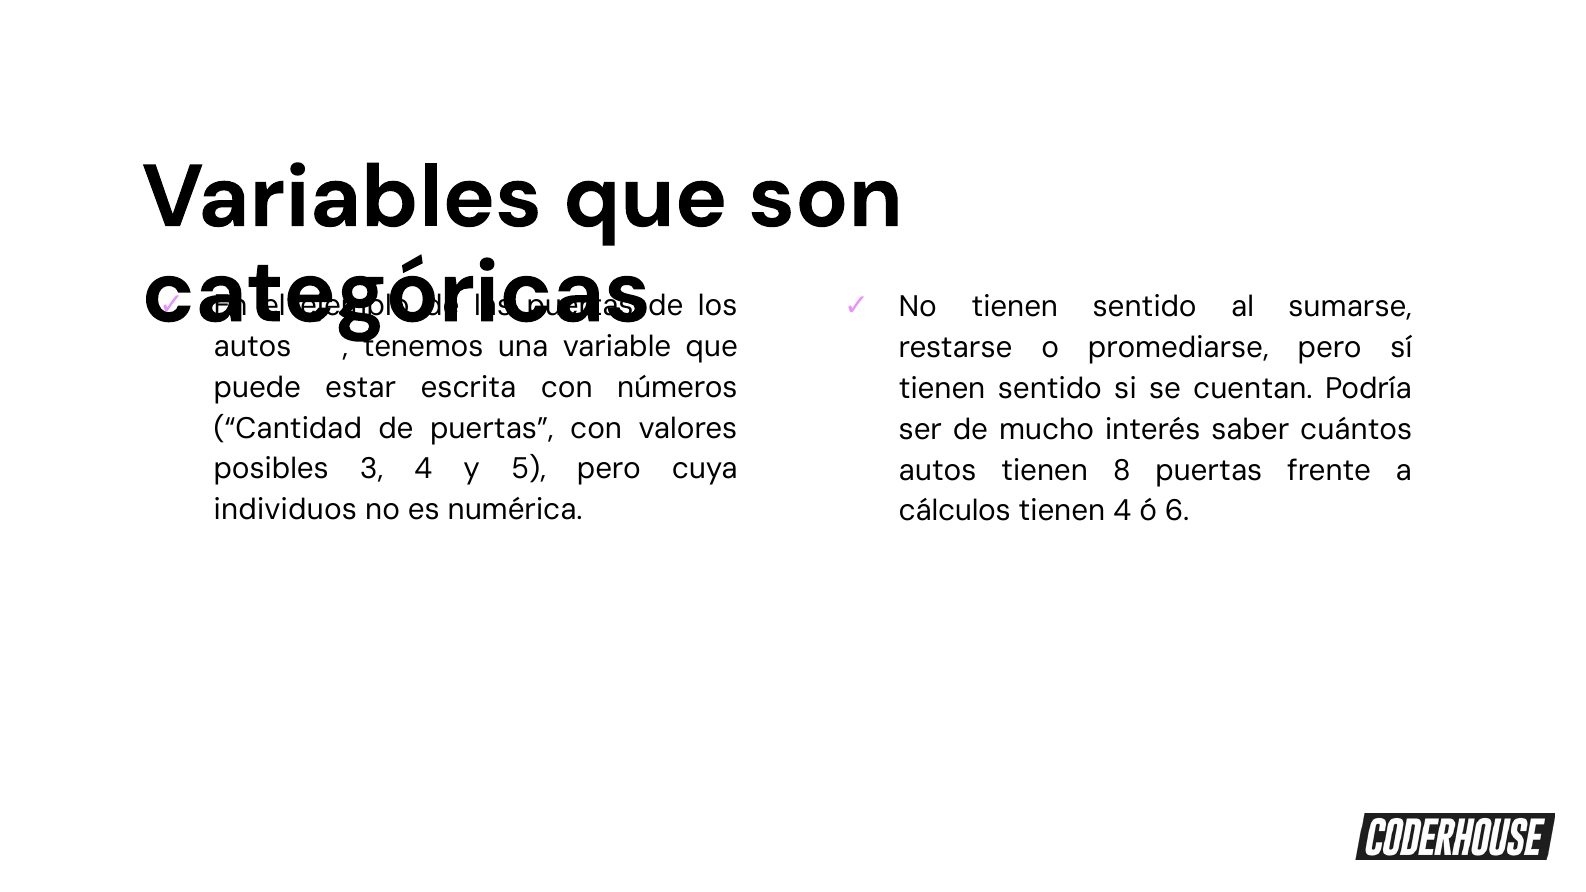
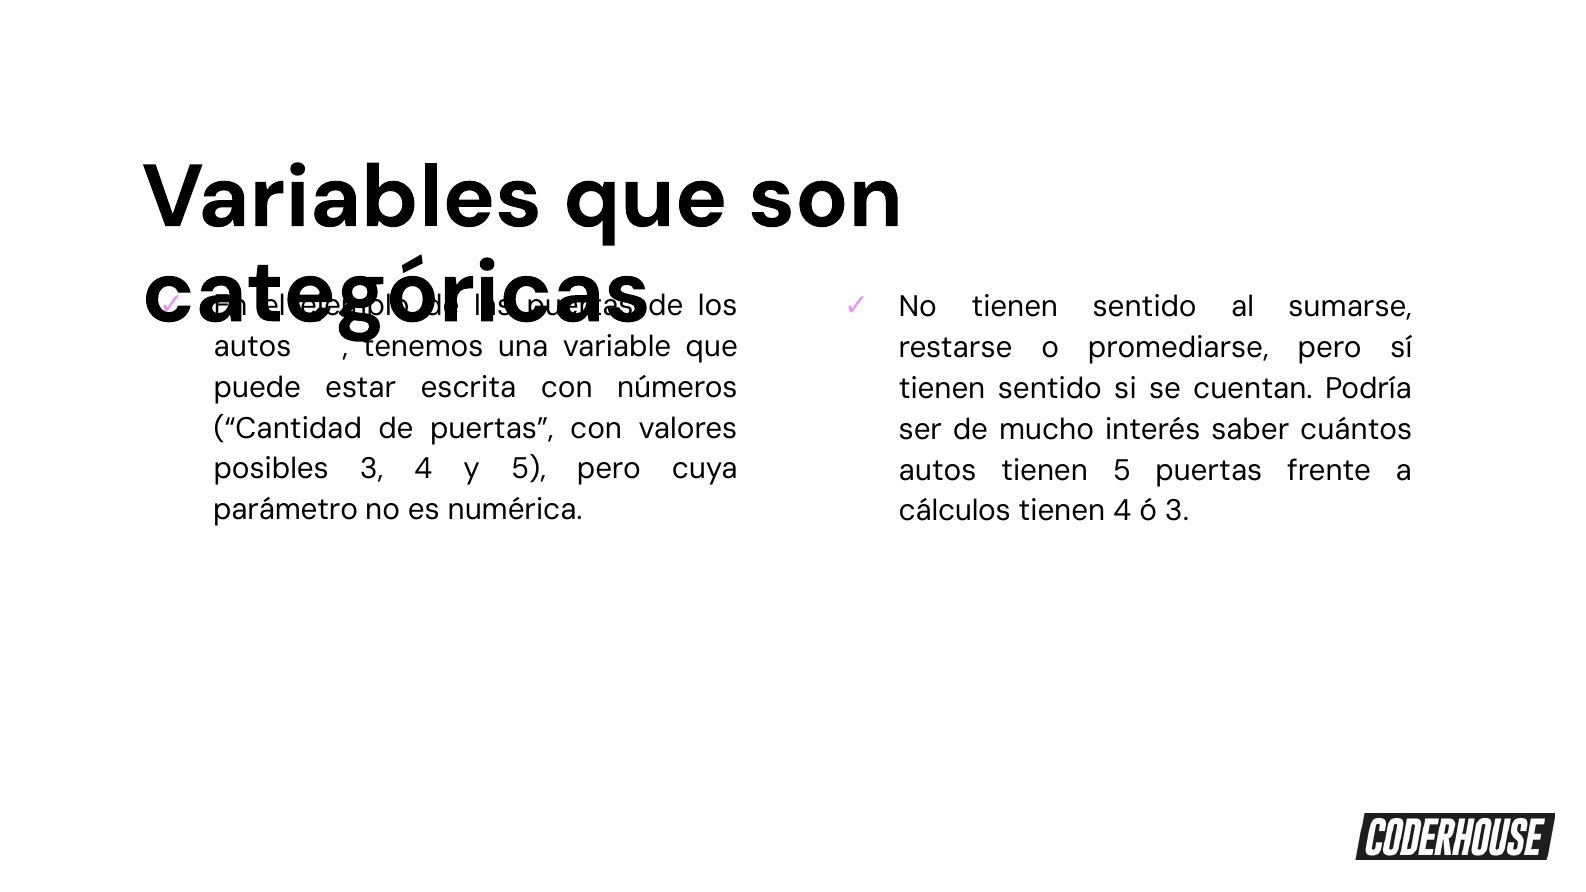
tienen 8: 8 -> 5
individuos: individuos -> parámetro
ó 6: 6 -> 3
